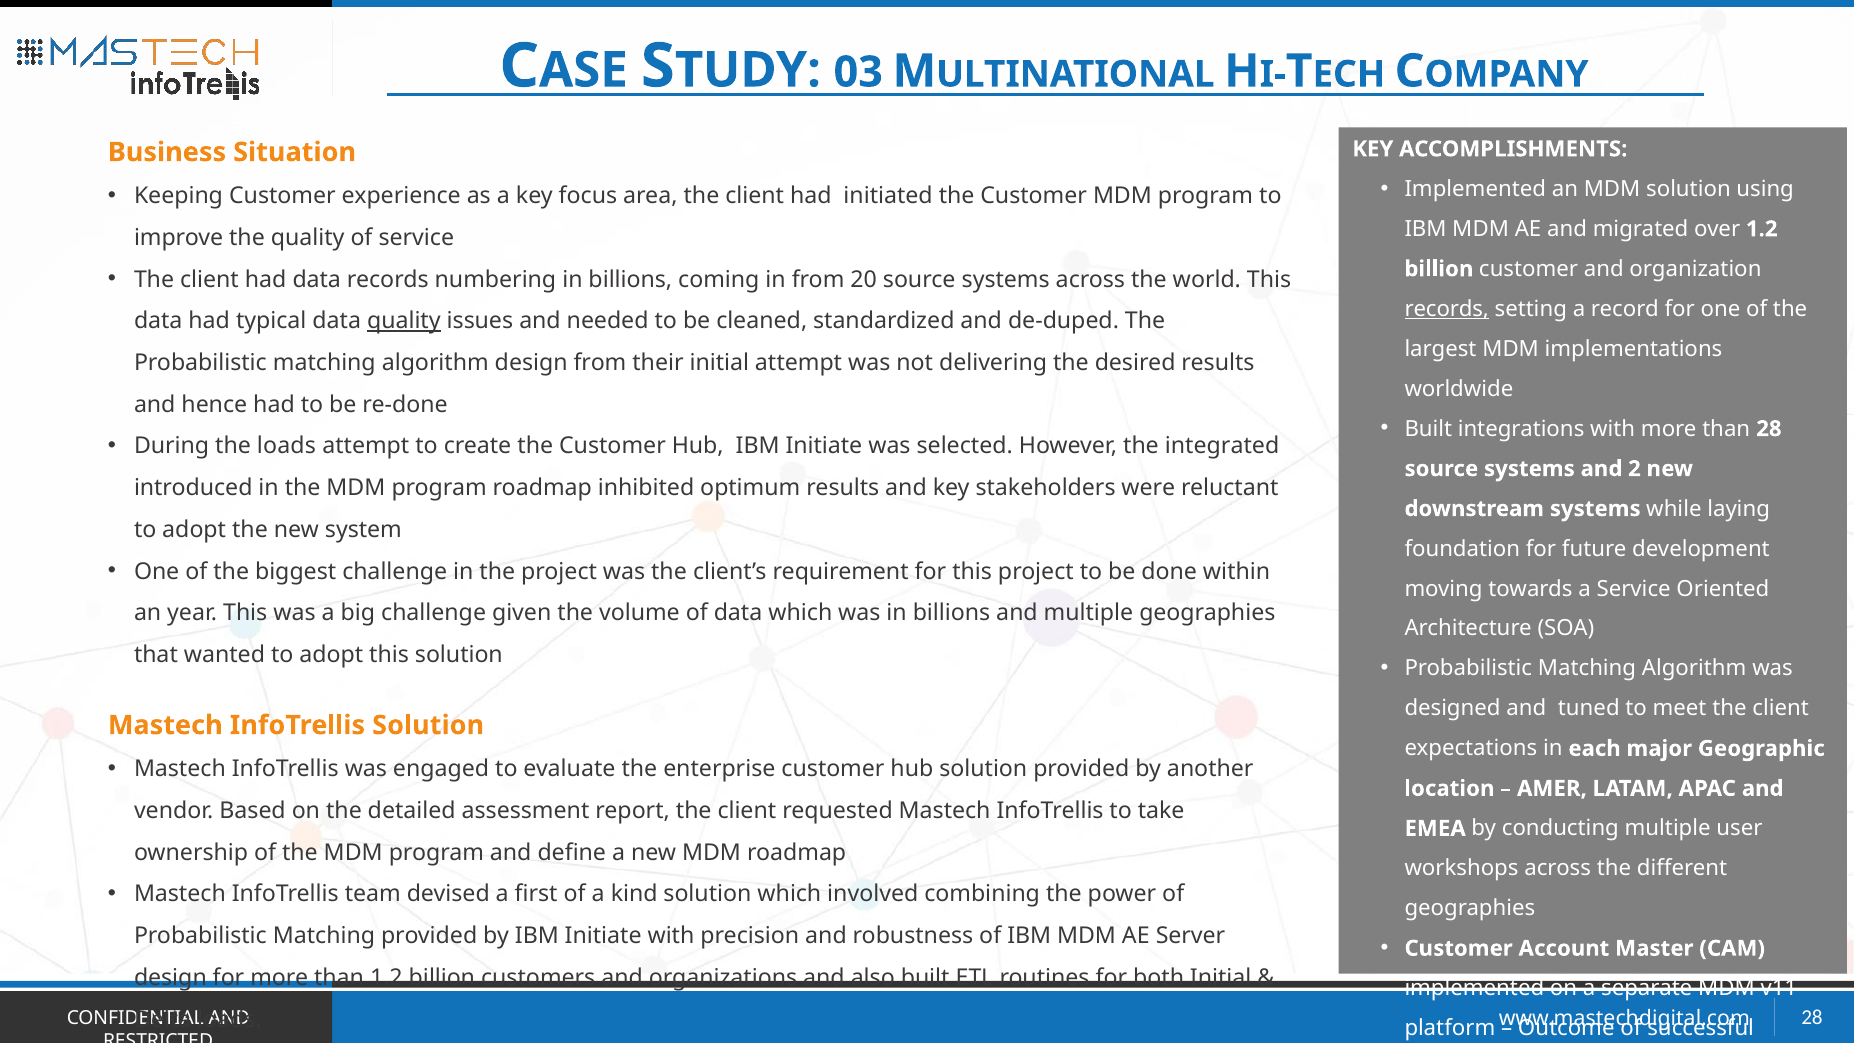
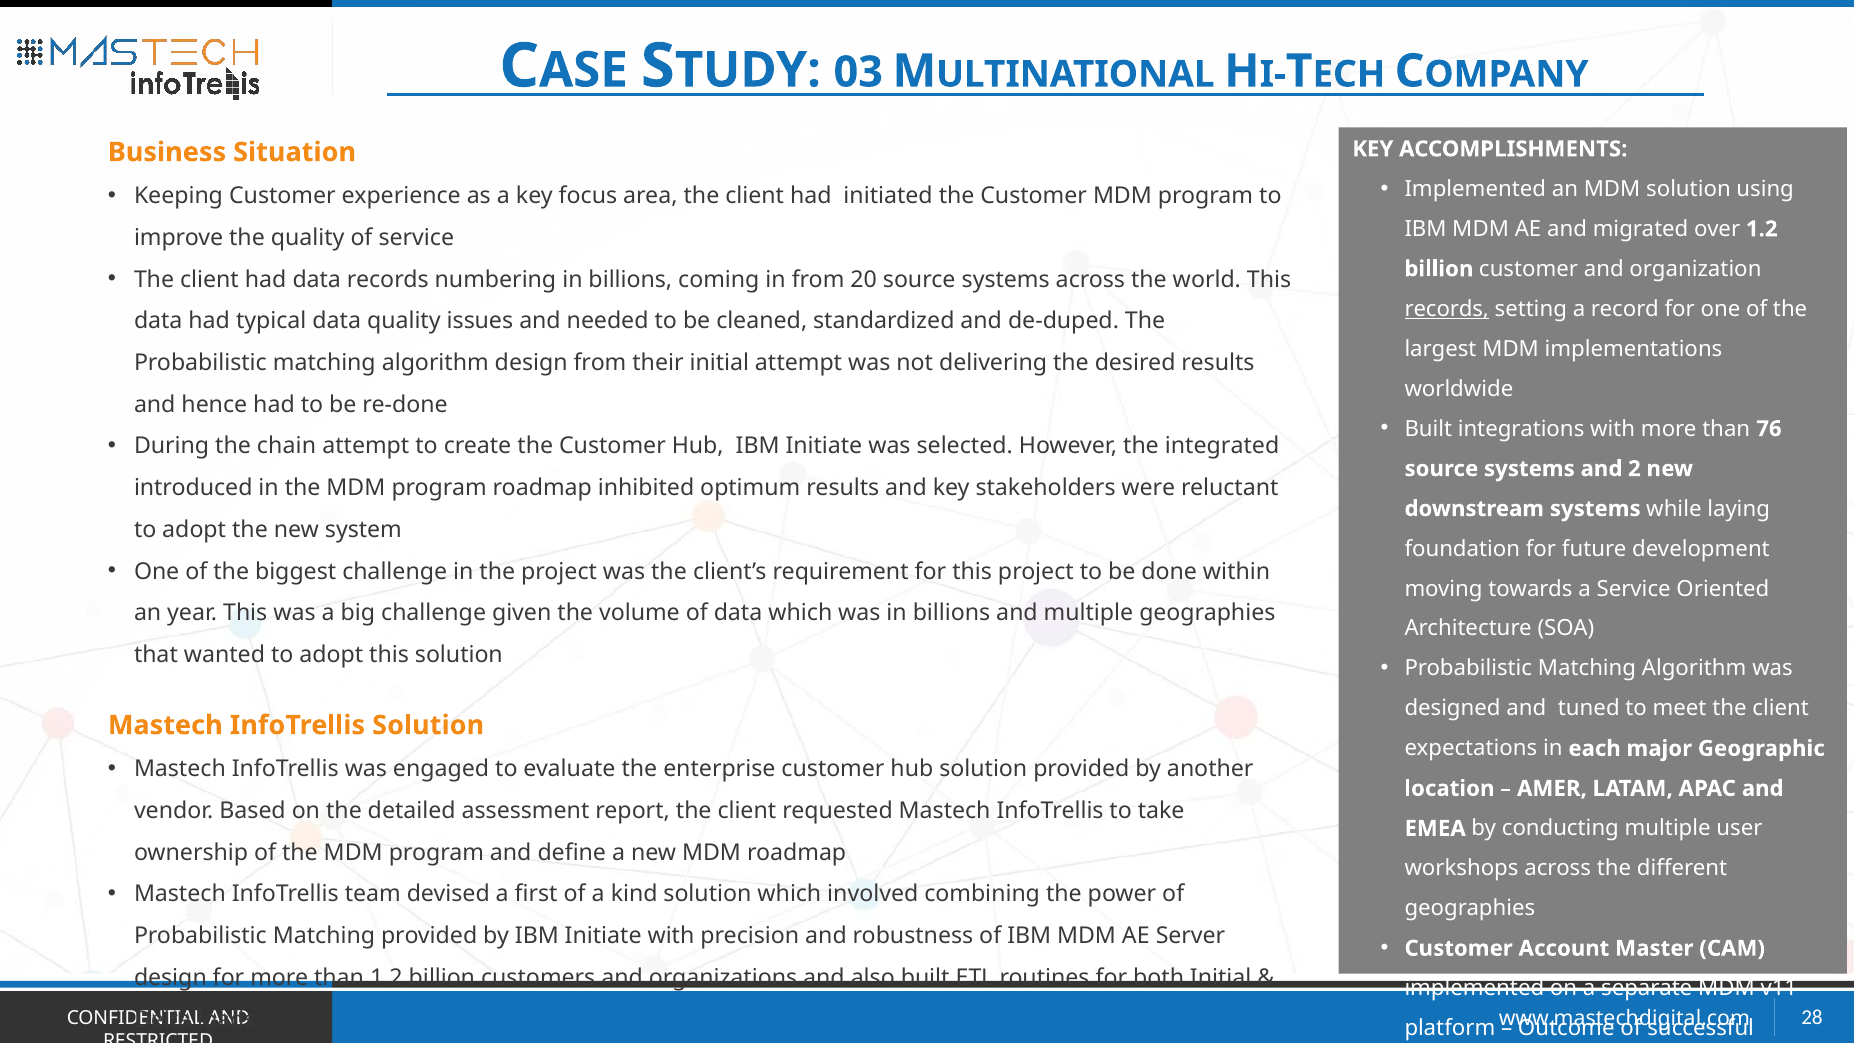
quality at (404, 321) underline: present -> none
than 28: 28 -> 76
the loads: loads -> chain
